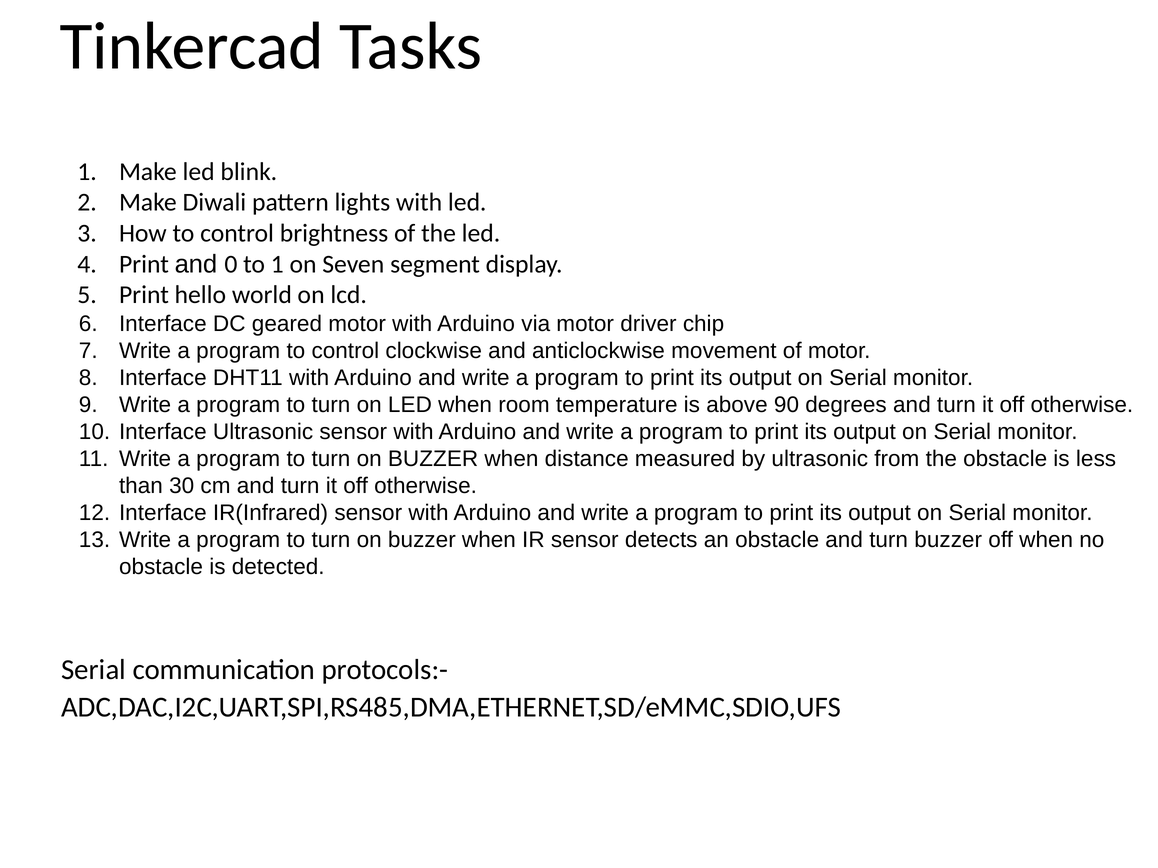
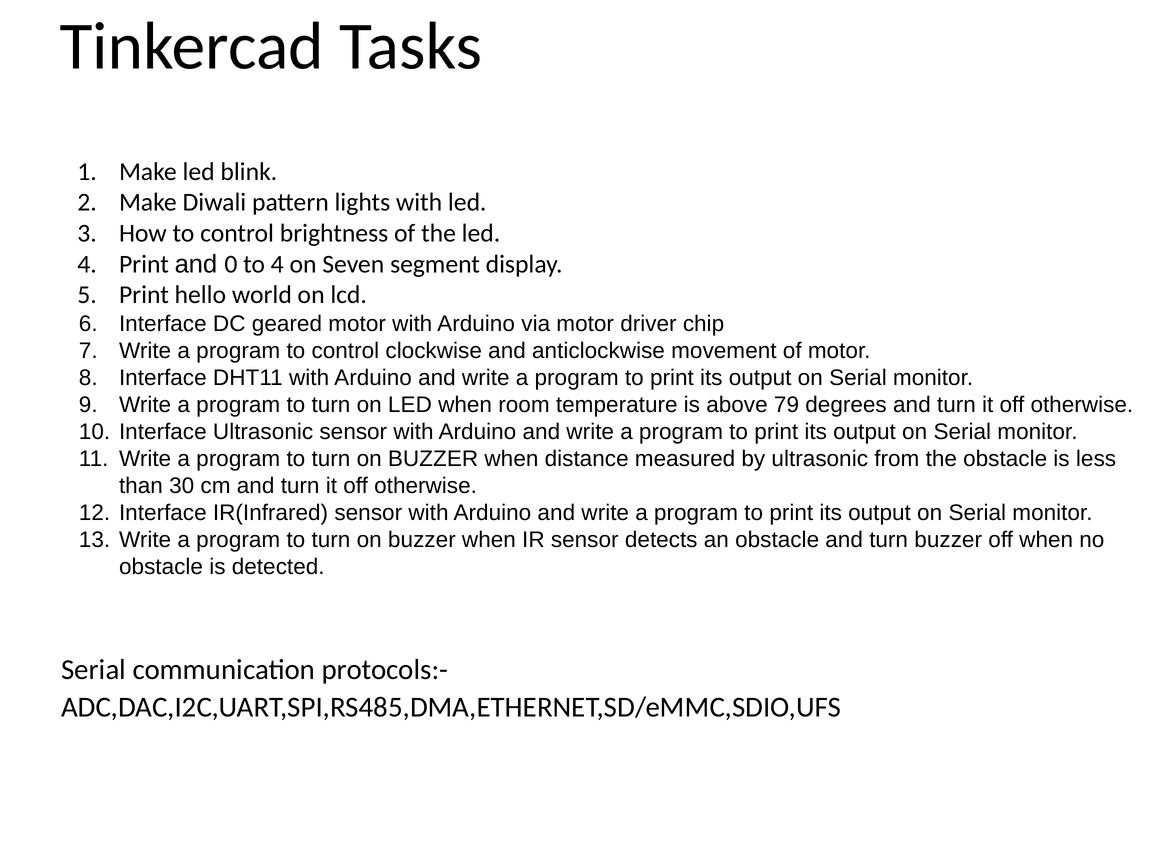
to 1: 1 -> 4
90: 90 -> 79
